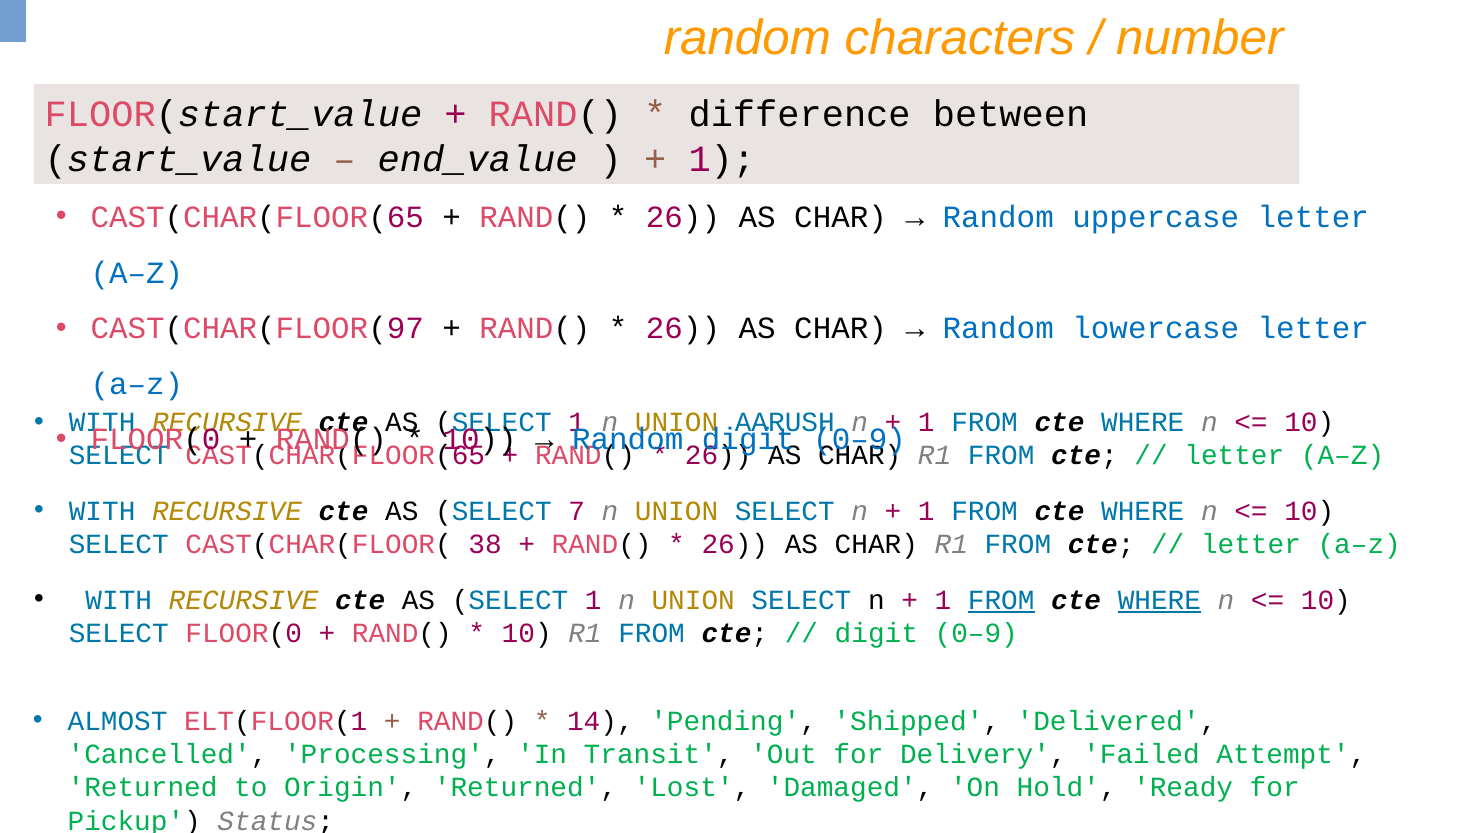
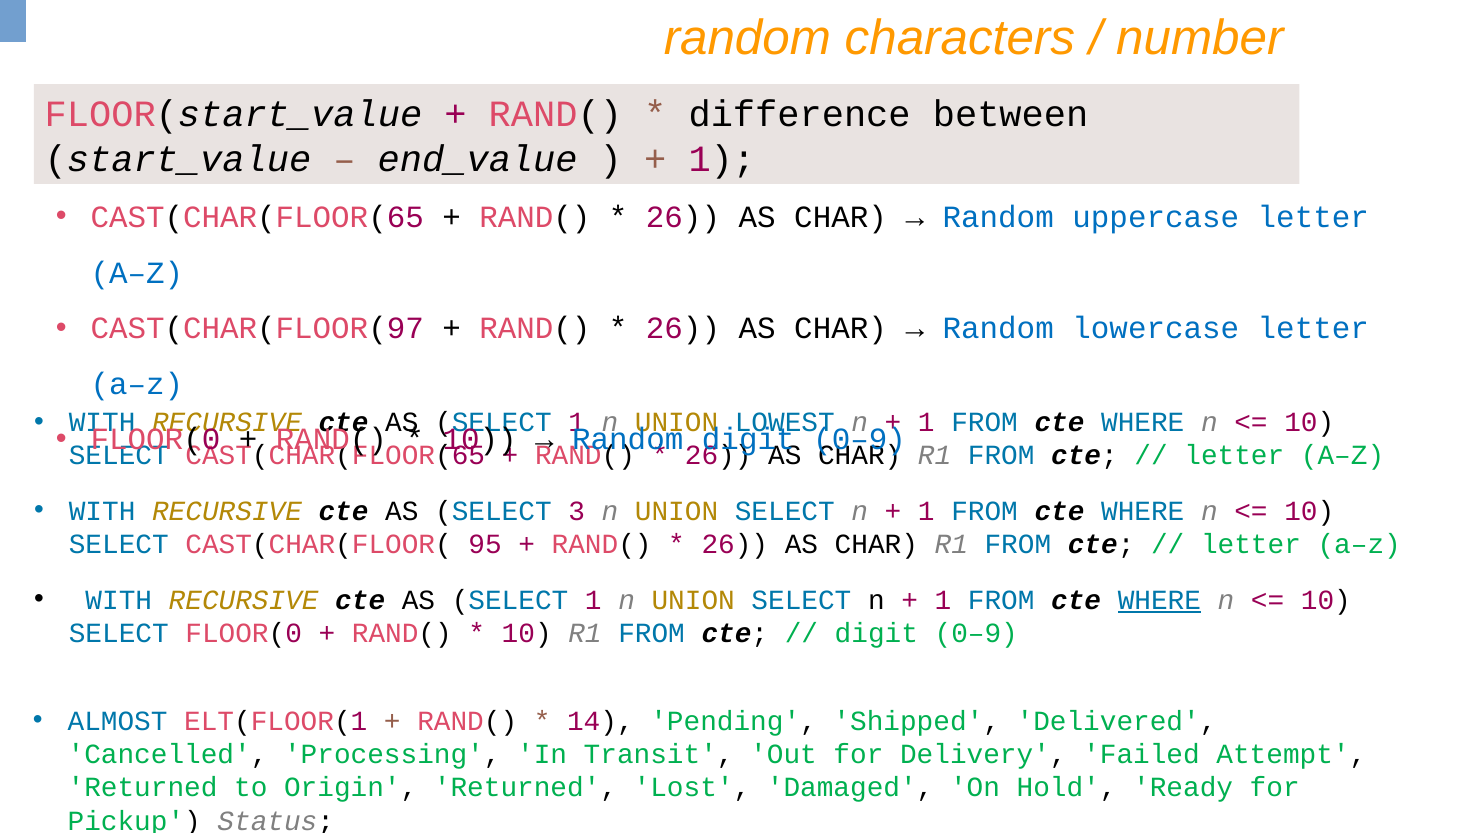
AARUSH: AARUSH -> LOWEST
7: 7 -> 3
38: 38 -> 95
FROM at (1001, 600) underline: present -> none
